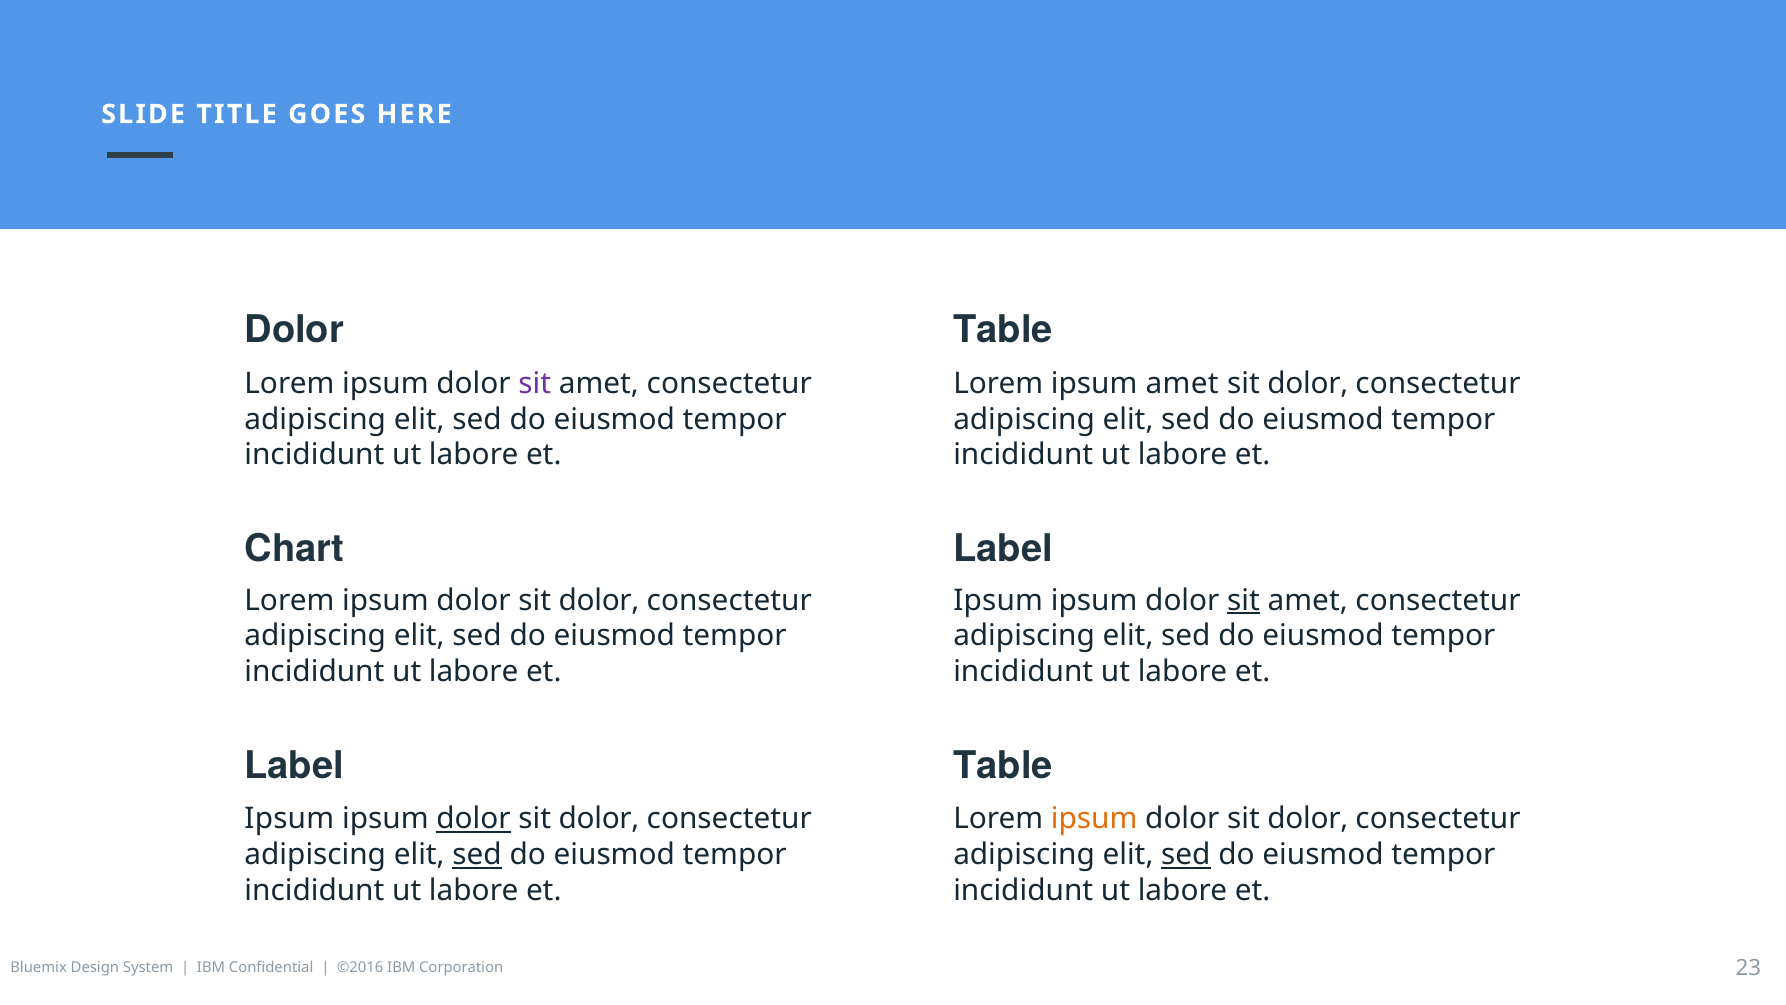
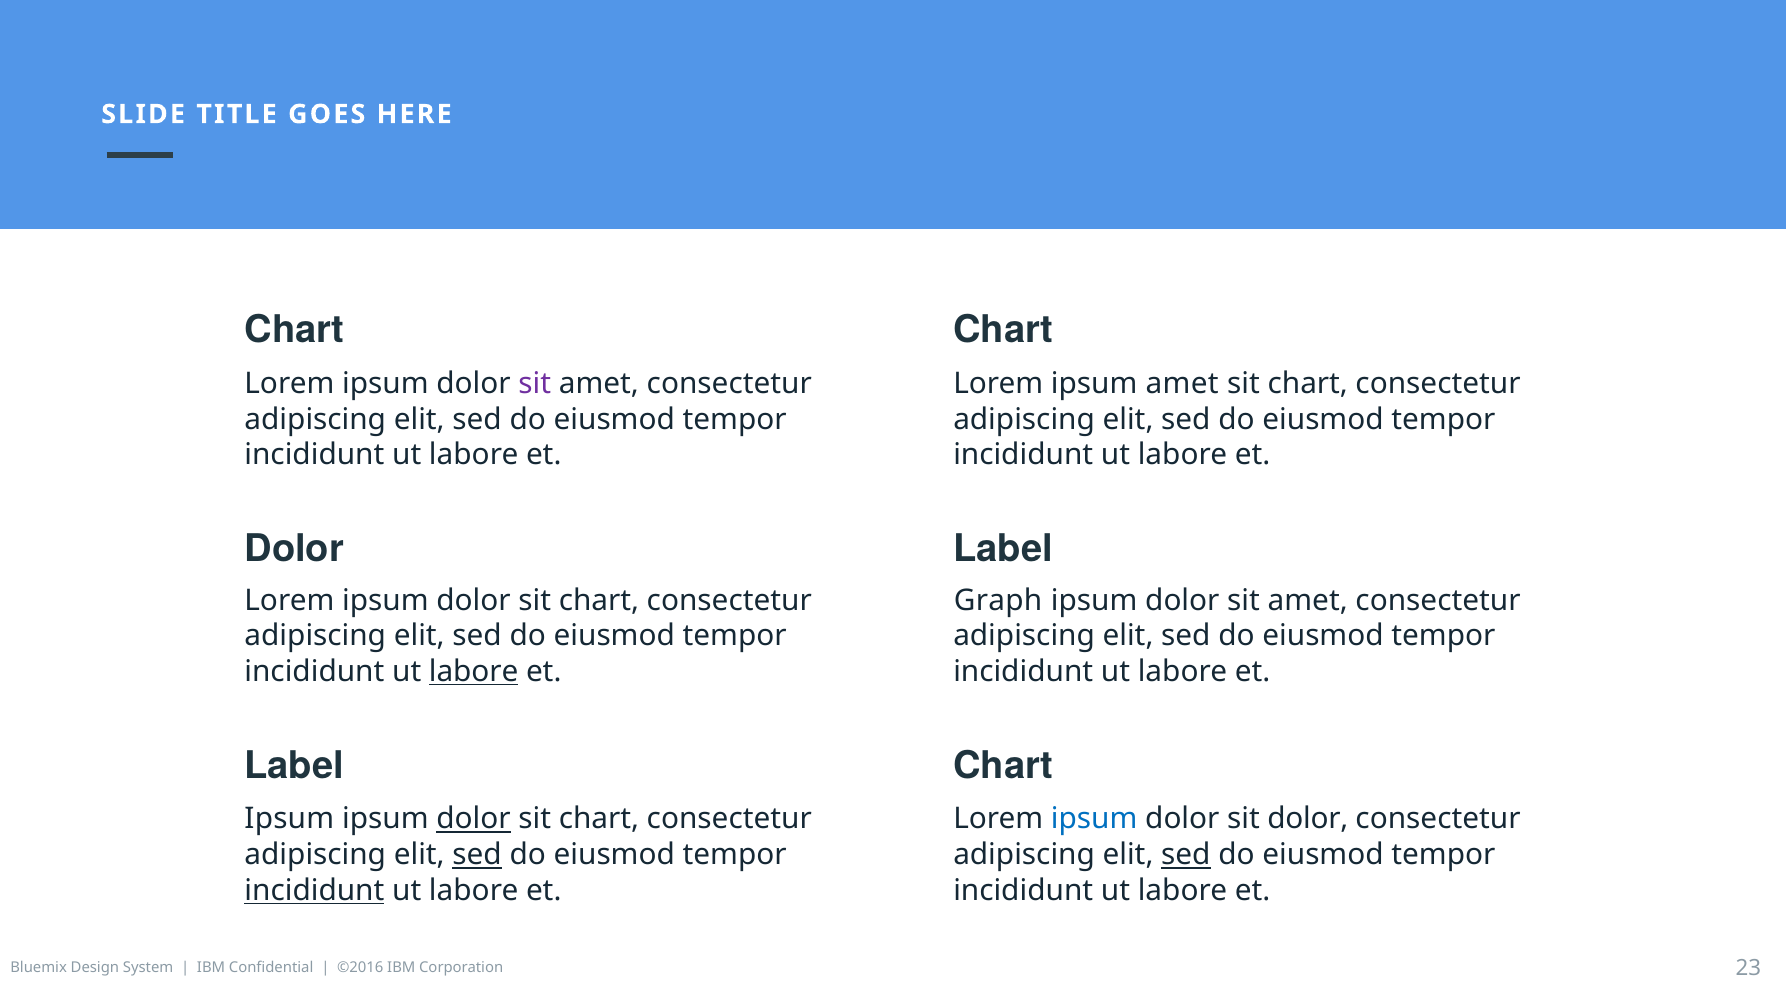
Dolor at (294, 330): Dolor -> Chart
Table at (1003, 330): Table -> Chart
dolor at (1308, 383): dolor -> chart
Chart at (294, 549): Chart -> Dolor
dolor at (599, 600): dolor -> chart
Ipsum at (998, 600): Ipsum -> Graph
sit at (1244, 600) underline: present -> none
labore at (474, 672) underline: none -> present
Table at (1003, 766): Table -> Chart
dolor at (599, 819): dolor -> chart
ipsum at (1094, 819) colour: orange -> blue
incididunt at (314, 890) underline: none -> present
